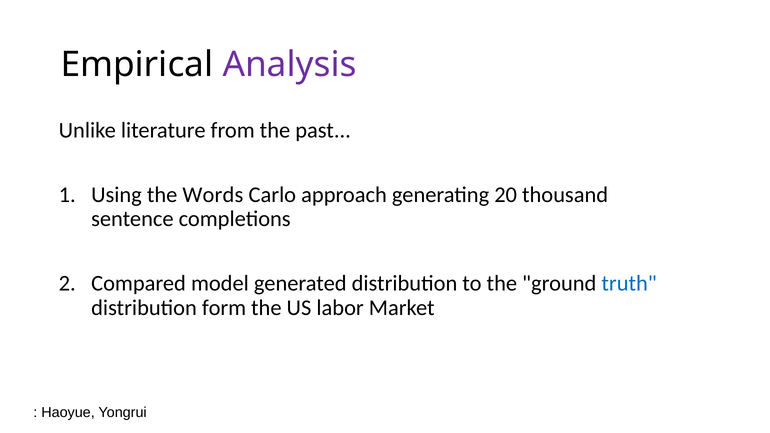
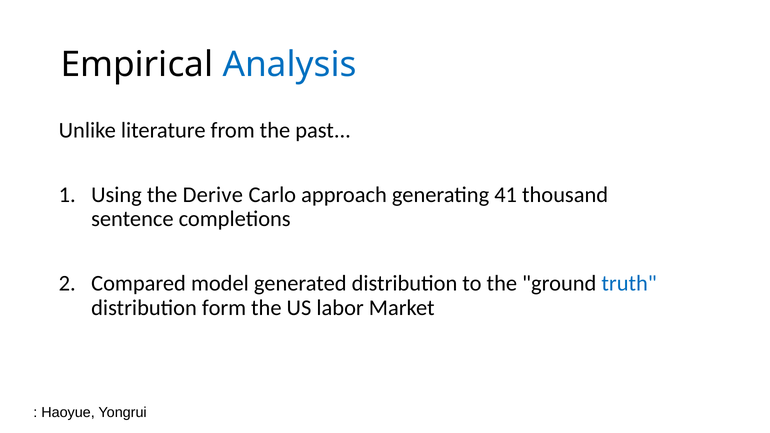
Analysis colour: purple -> blue
Words: Words -> Derive
20: 20 -> 41
